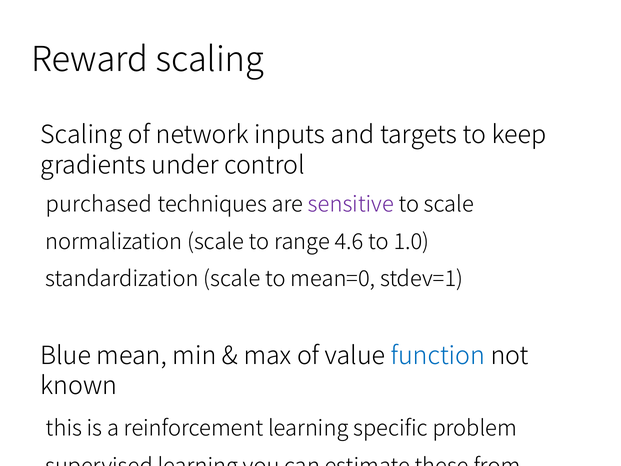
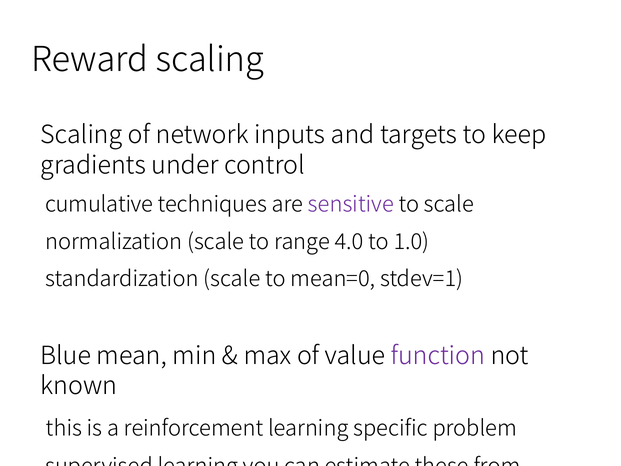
purchased: purchased -> cumulative
4.6: 4.6 -> 4.0
function colour: blue -> purple
